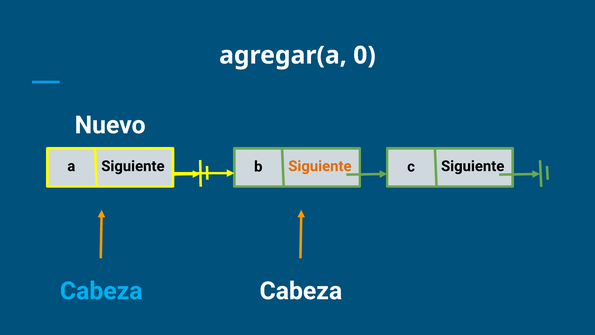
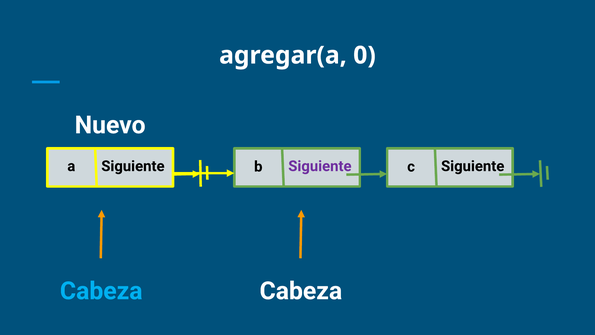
Siguiente at (320, 166) colour: orange -> purple
